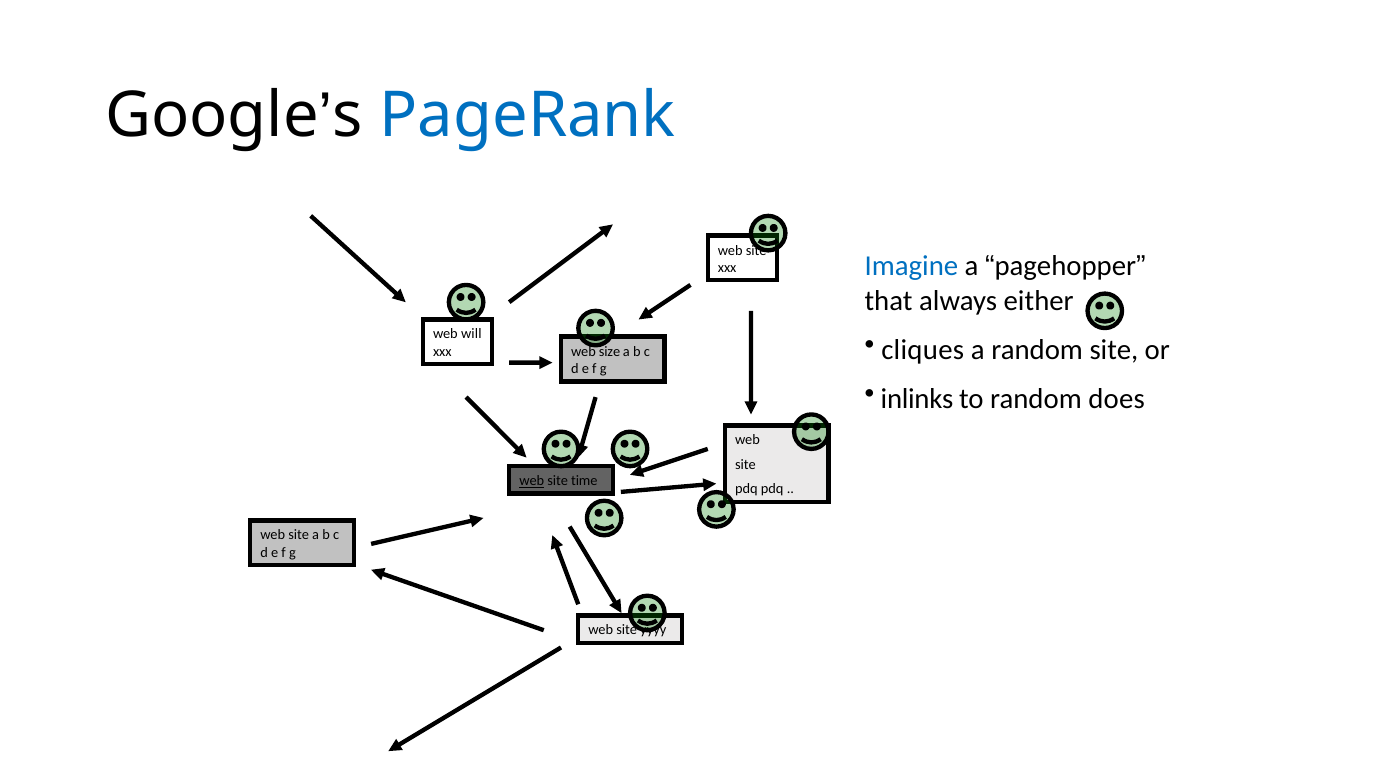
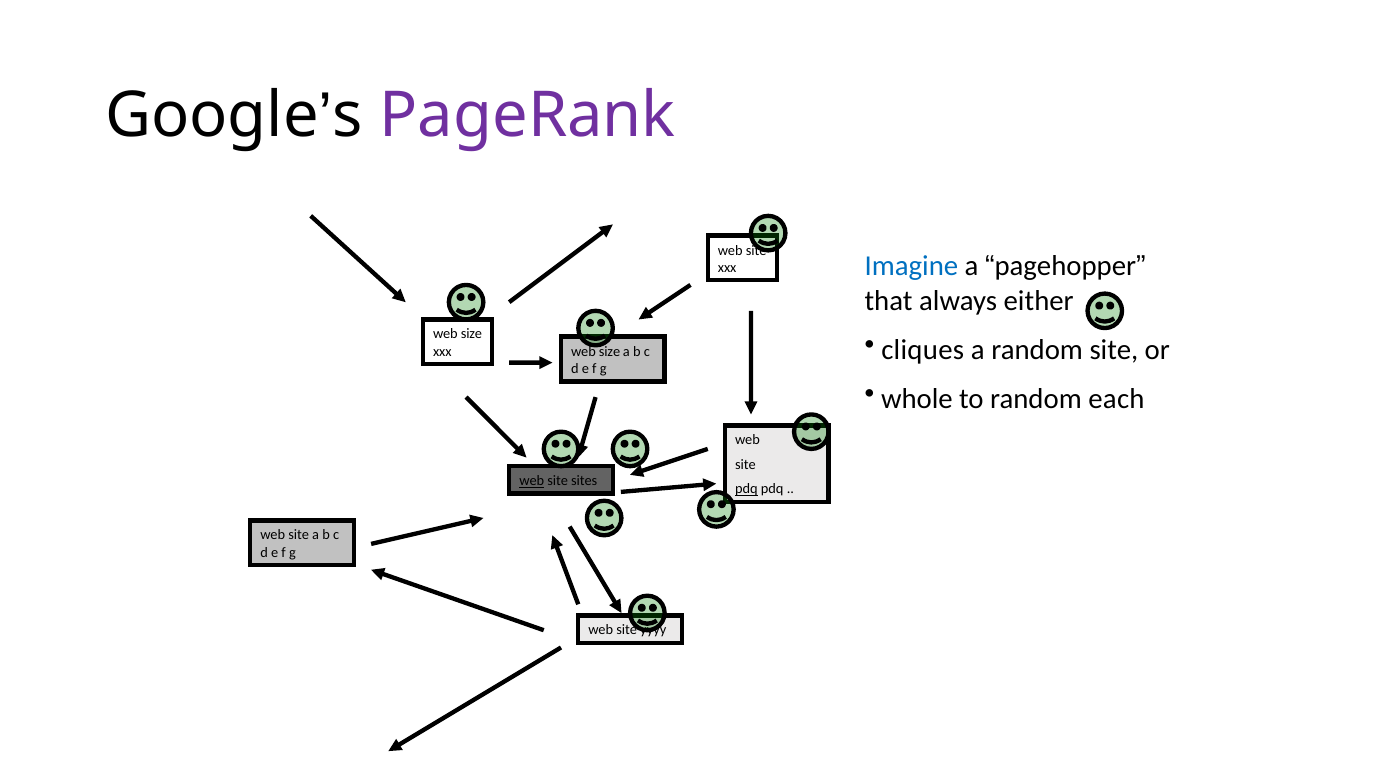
PageRank colour: blue -> purple
will at (471, 334): will -> size
inlinks: inlinks -> whole
does: does -> each
time: time -> sites
pdq at (746, 489) underline: none -> present
